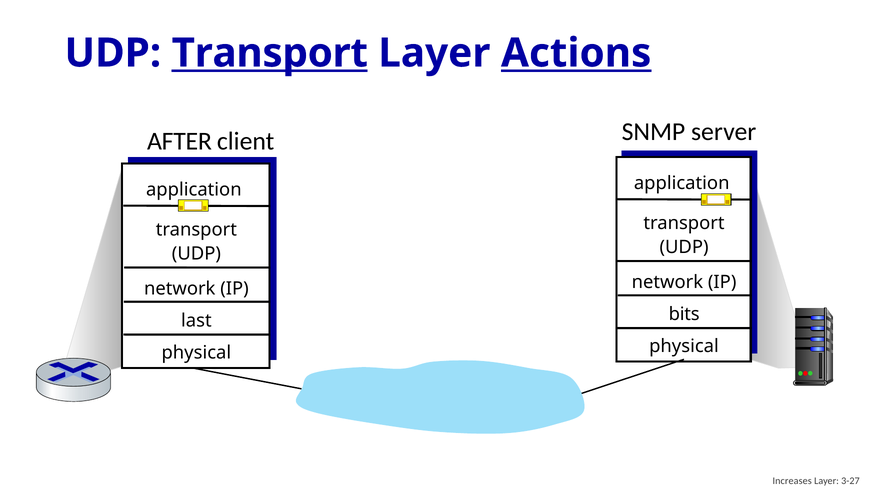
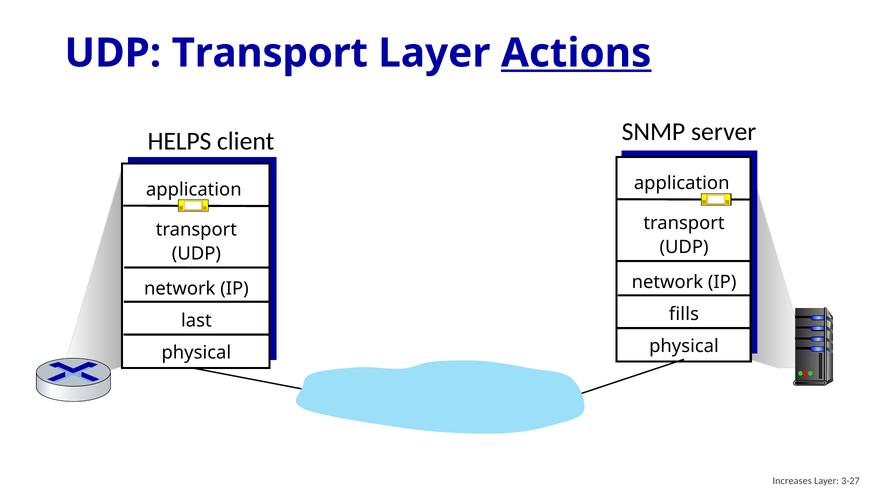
Transport at (270, 53) underline: present -> none
AFTER: AFTER -> HELPS
bits: bits -> fills
